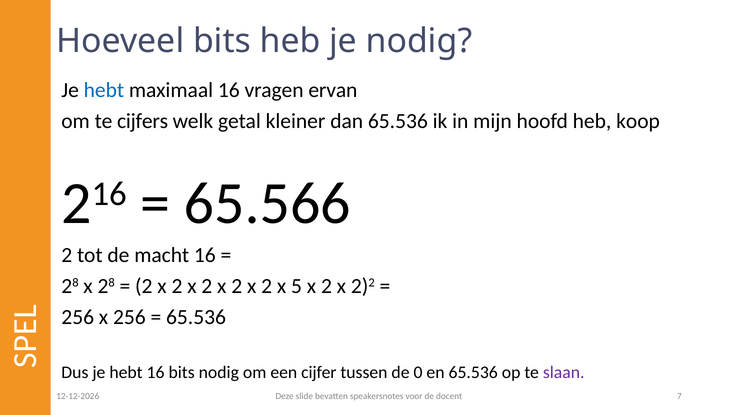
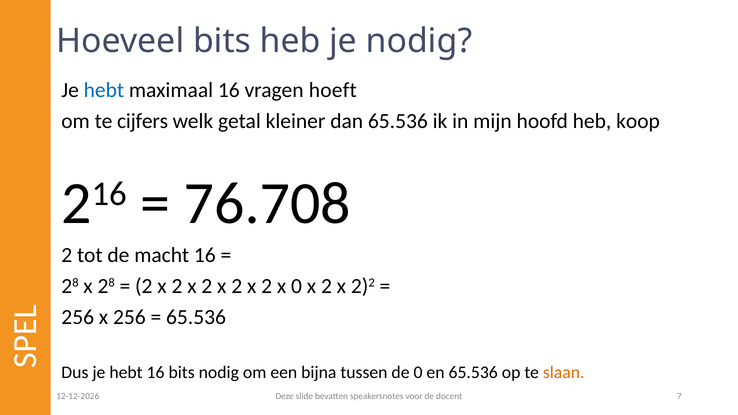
ervan: ervan -> hoeft
65.566: 65.566 -> 76.708
x 5: 5 -> 0
cijfer: cijfer -> bijna
slaan colour: purple -> orange
